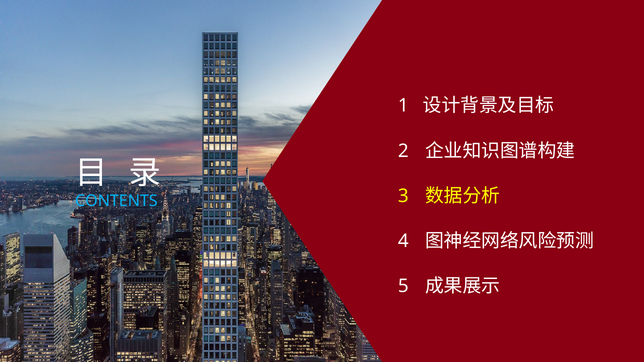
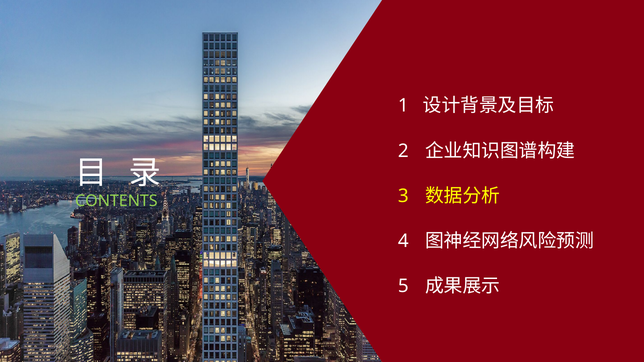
CONTENTS colour: light blue -> light green
